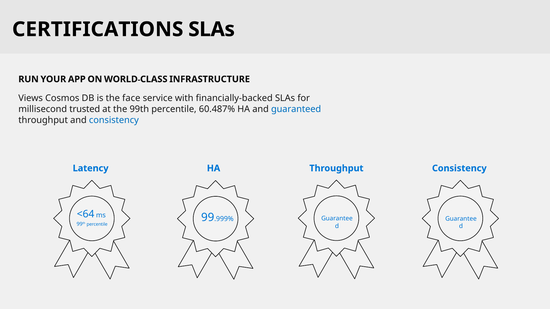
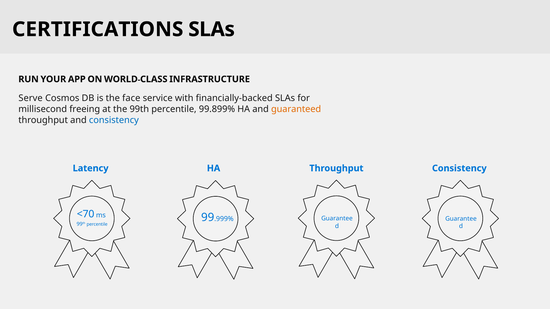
Views: Views -> Serve
trusted: trusted -> freeing
60.487%: 60.487% -> 99.899%
guaranteed colour: blue -> orange
<64: <64 -> <70
